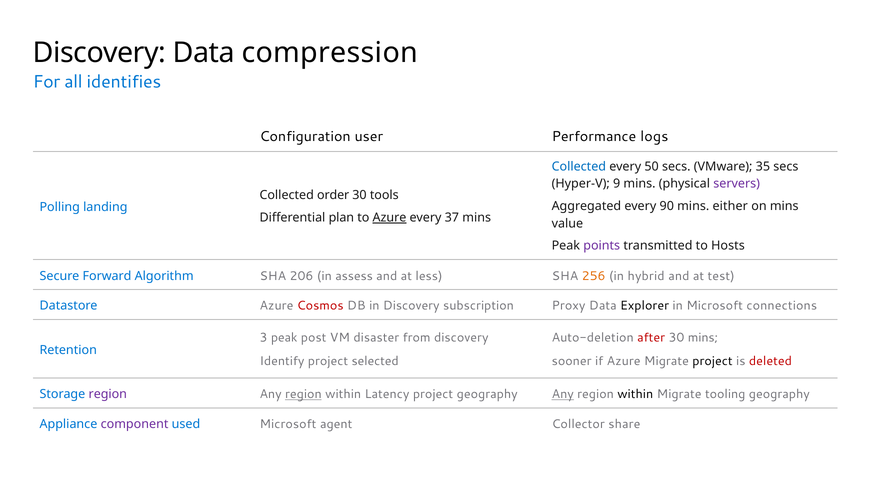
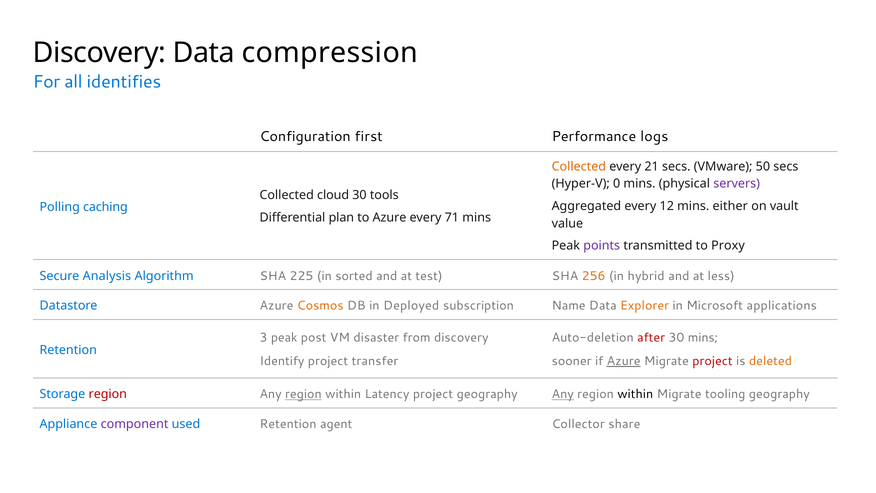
user: user -> first
Collected at (579, 167) colour: blue -> orange
50: 50 -> 21
35: 35 -> 50
9: 9 -> 0
order: order -> cloud
90: 90 -> 12
on mins: mins -> vault
landing: landing -> caching
Azure at (390, 217) underline: present -> none
37: 37 -> 71
Hosts: Hosts -> Proxy
Forward: Forward -> Analysis
206: 206 -> 225
assess: assess -> sorted
less: less -> test
test: test -> less
Cosmos colour: red -> orange
in Discovery: Discovery -> Deployed
Proxy: Proxy -> Name
Explorer colour: black -> orange
connections: connections -> applications
selected: selected -> transfer
Azure at (624, 361) underline: none -> present
project at (712, 361) colour: black -> red
deleted colour: red -> orange
region at (108, 394) colour: purple -> red
used Microsoft: Microsoft -> Retention
